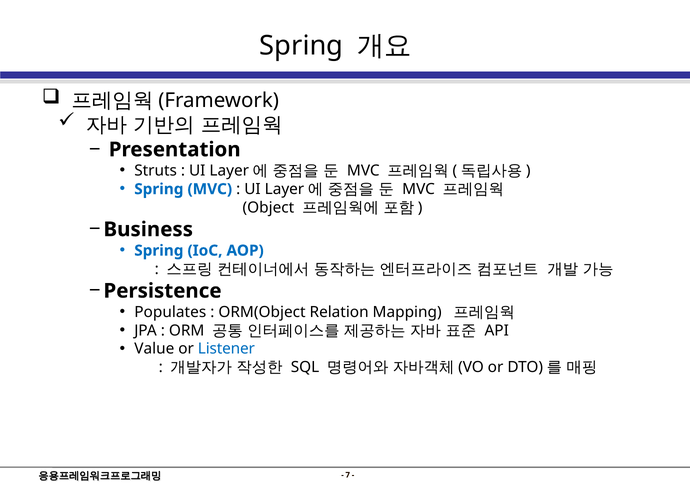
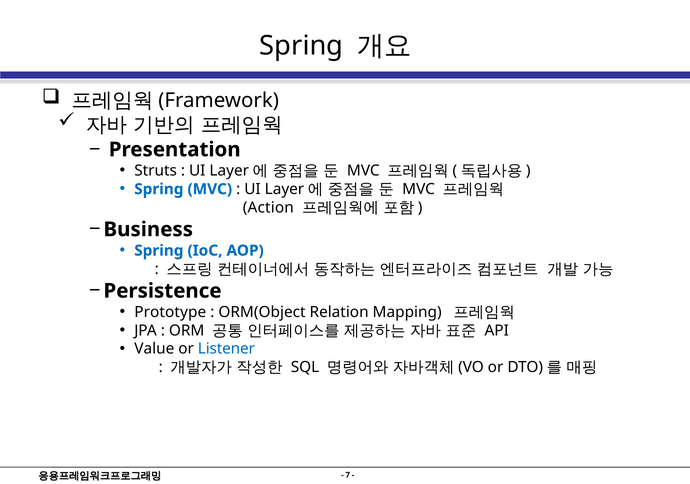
Object: Object -> Action
Populates: Populates -> Prototype
